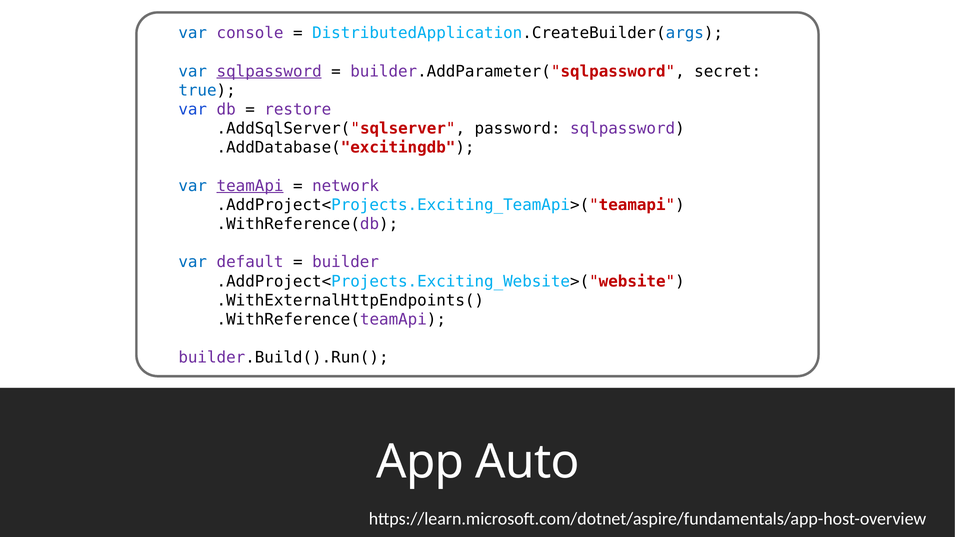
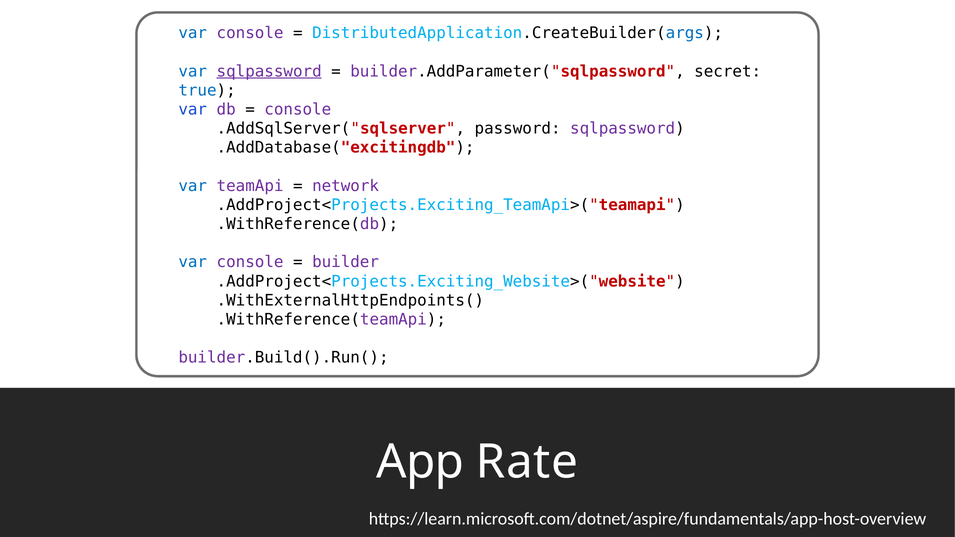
restore at (298, 110): restore -> console
teamApi underline: present -> none
default at (250, 262): default -> console
Auto: Auto -> Rate
